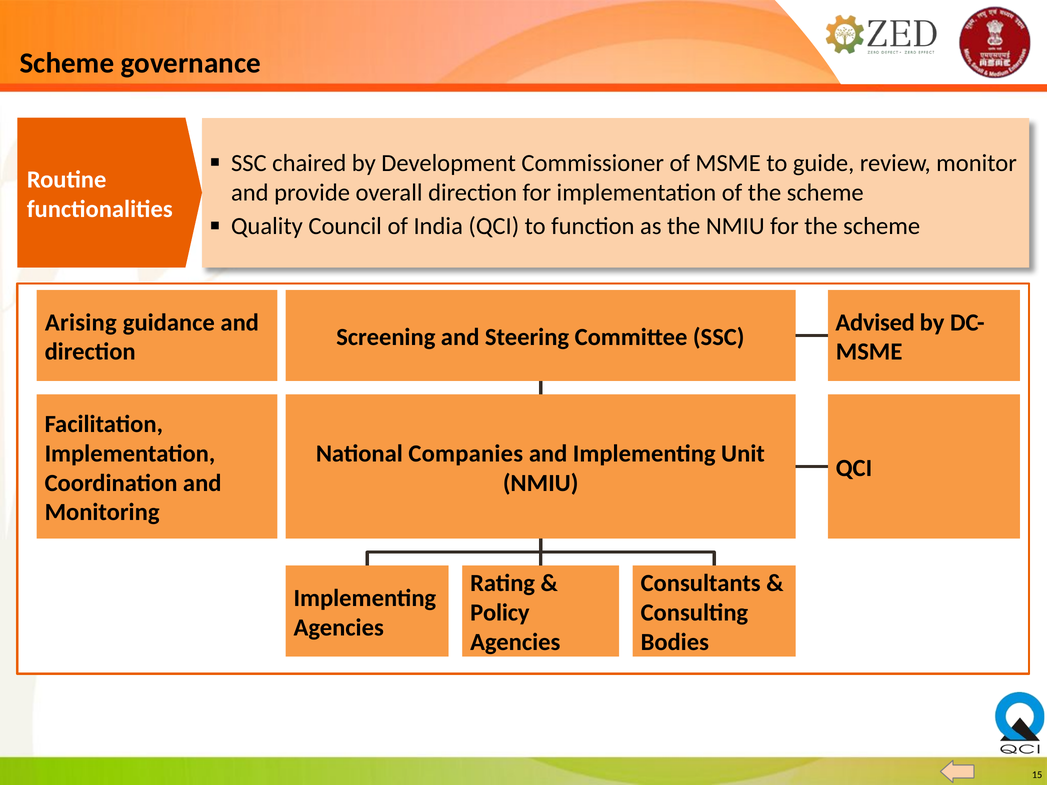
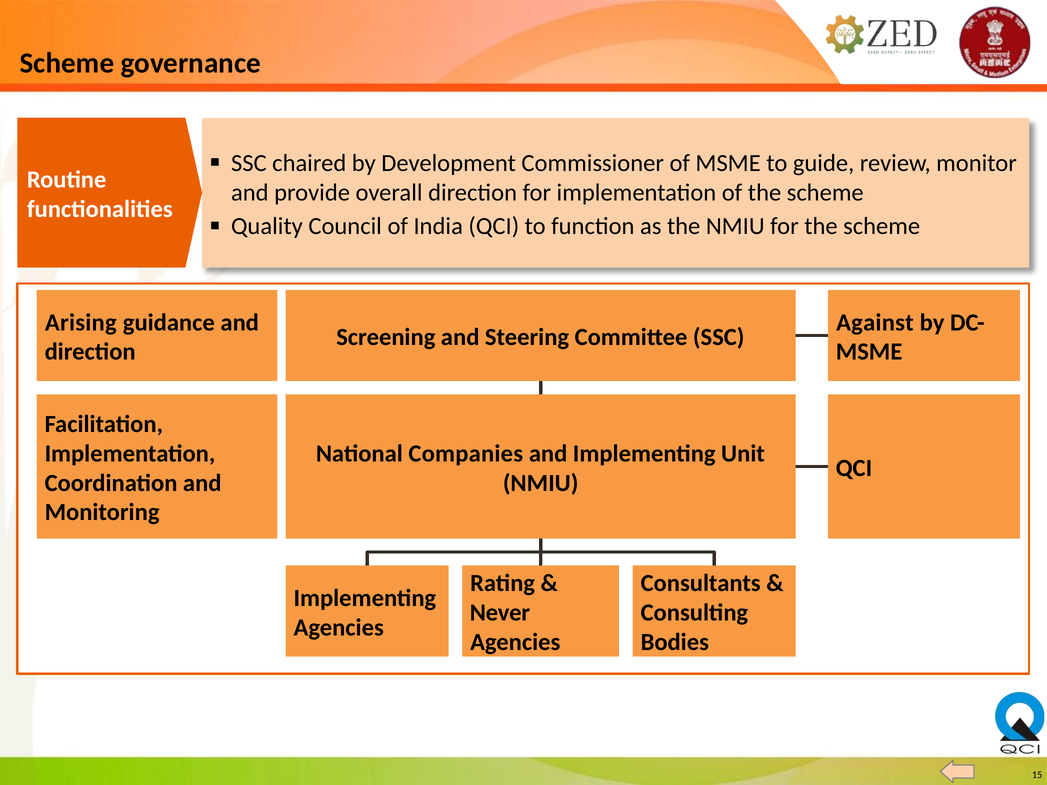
Advised: Advised -> Against
Policy: Policy -> Never
